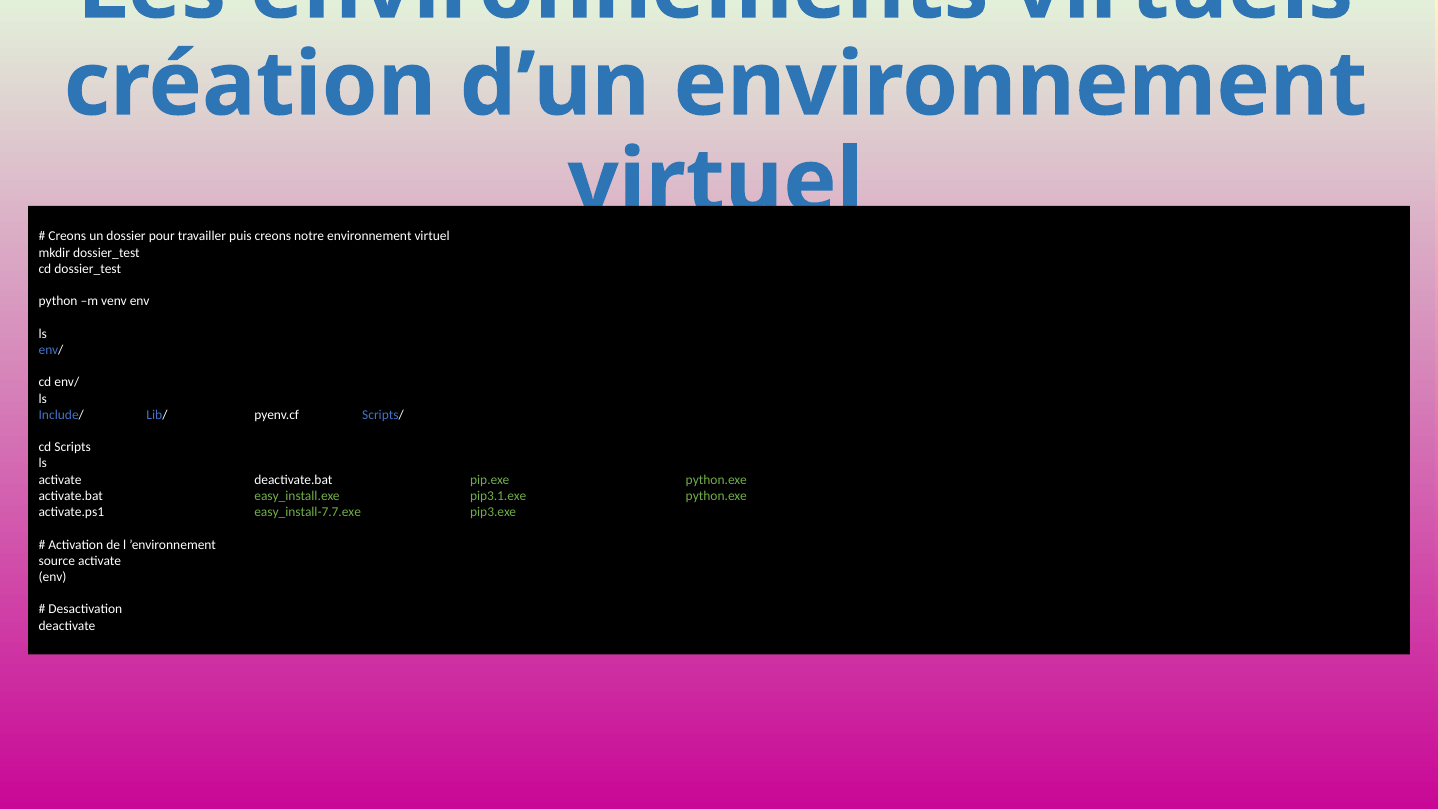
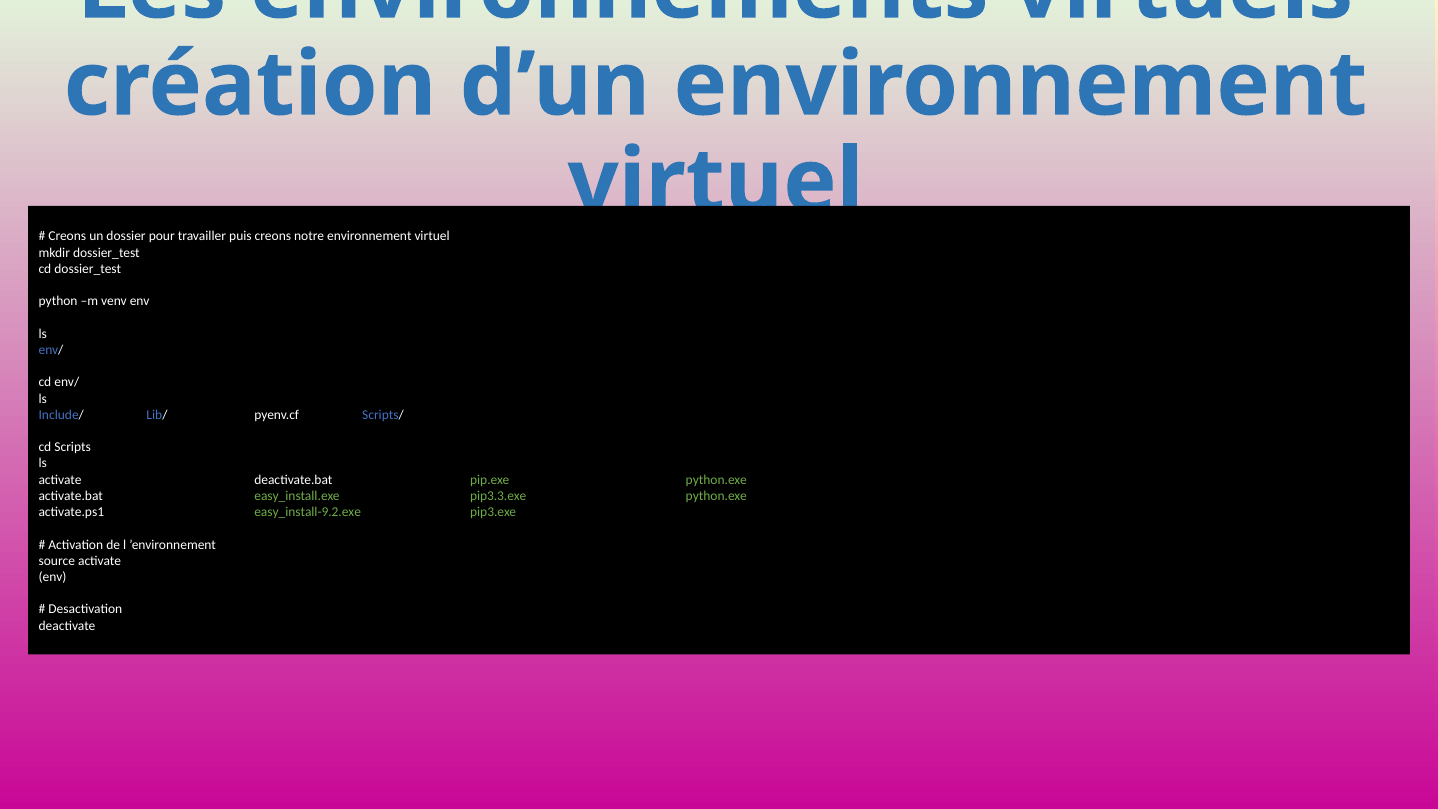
pip3.1.exe: pip3.1.exe -> pip3.3.exe
easy_install-7.7.exe: easy_install-7.7.exe -> easy_install-9.2.exe
